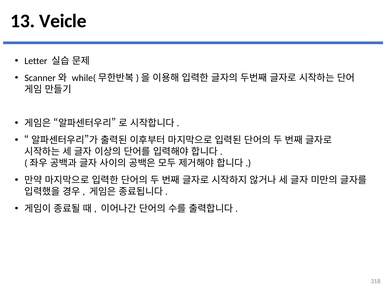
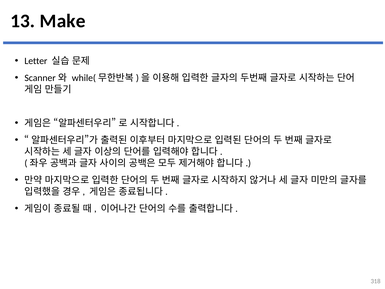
Veicle: Veicle -> Make
